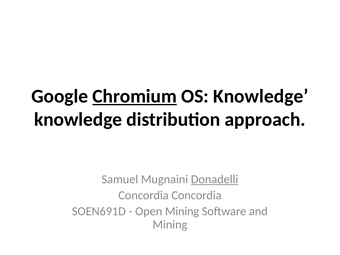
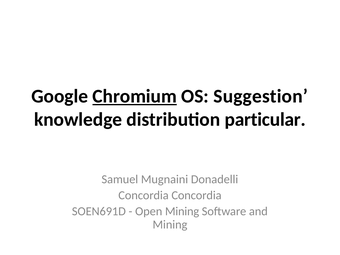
OS Knowledge: Knowledge -> Suggestion
approach: approach -> particular
Donadelli underline: present -> none
